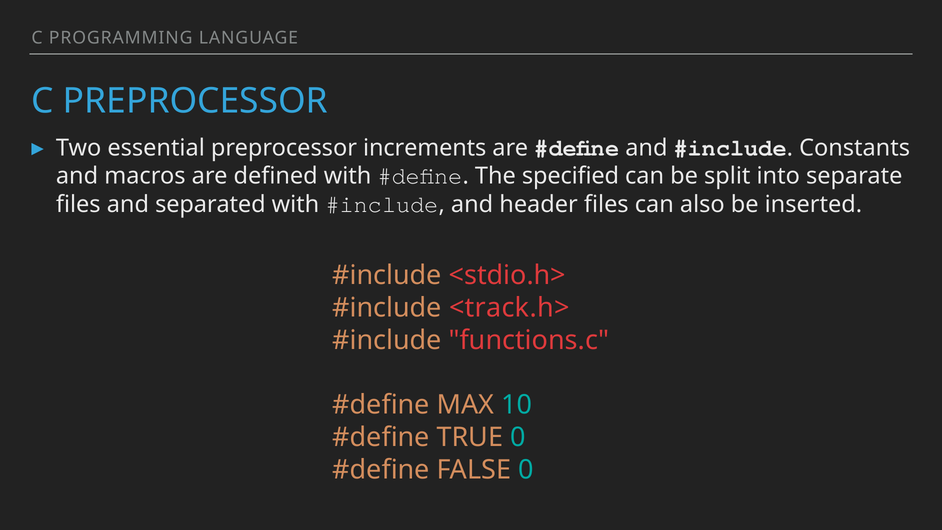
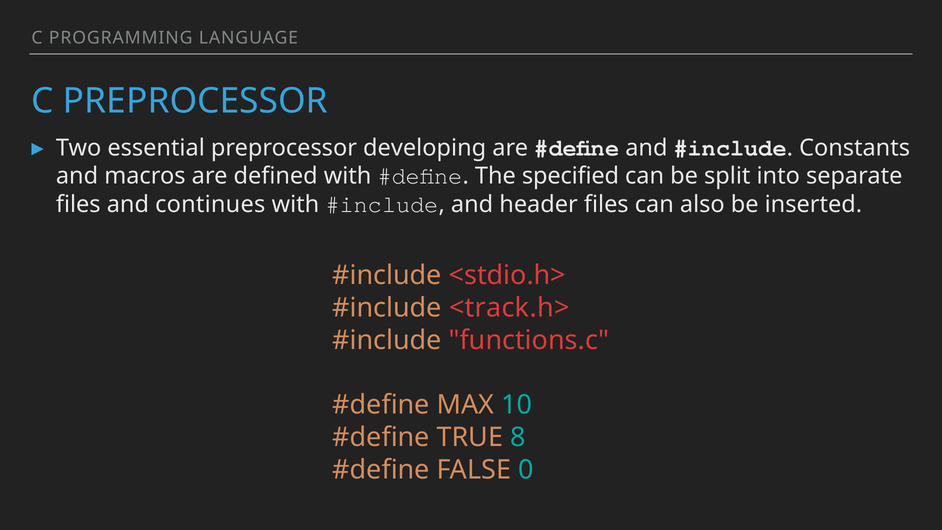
increments: increments -> developing
separated: separated -> continues
TRUE 0: 0 -> 8
